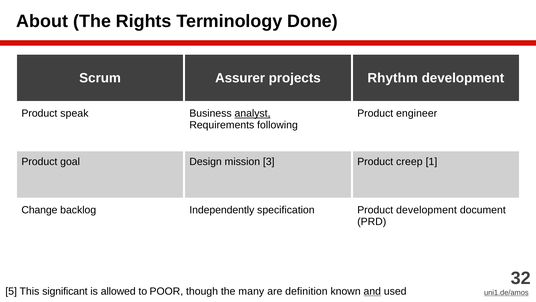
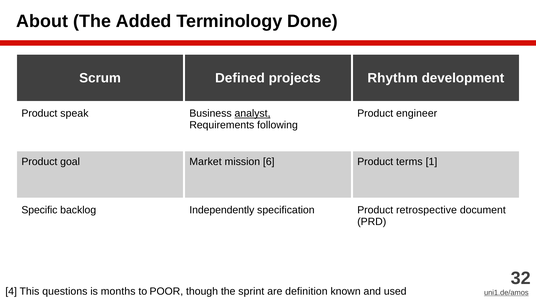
Rights: Rights -> Added
Assurer: Assurer -> Defined
Design: Design -> Market
3: 3 -> 6
creep: creep -> terms
Change: Change -> Specific
Product development: development -> retrospective
5: 5 -> 4
significant: significant -> questions
allowed: allowed -> months
many: many -> sprint
and underline: present -> none
